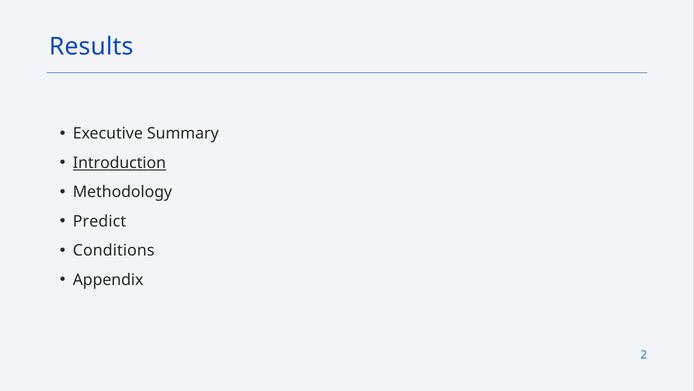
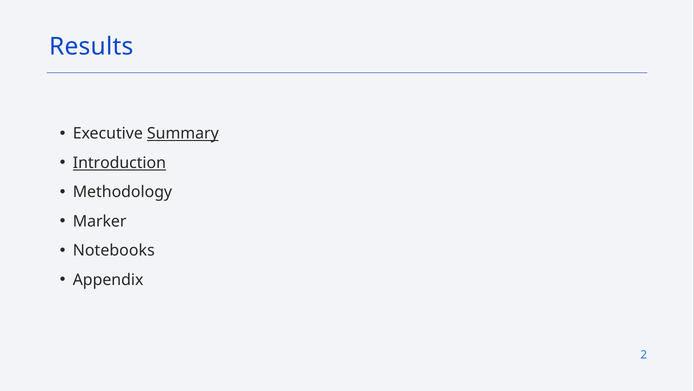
Summary underline: none -> present
Predict: Predict -> Marker
Conditions: Conditions -> Notebooks
